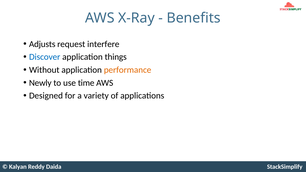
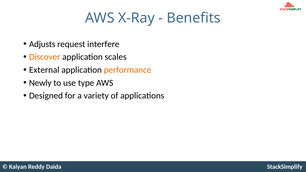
Discover colour: blue -> orange
things: things -> scales
Without: Without -> External
time: time -> type
